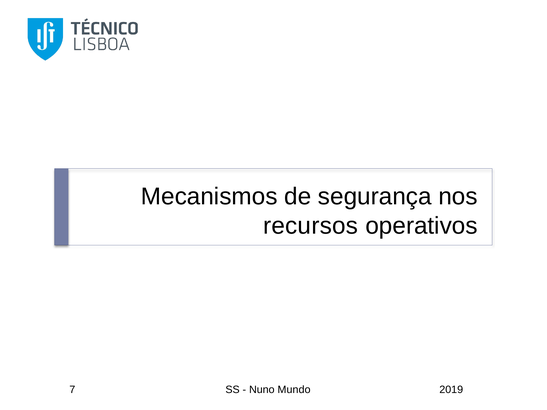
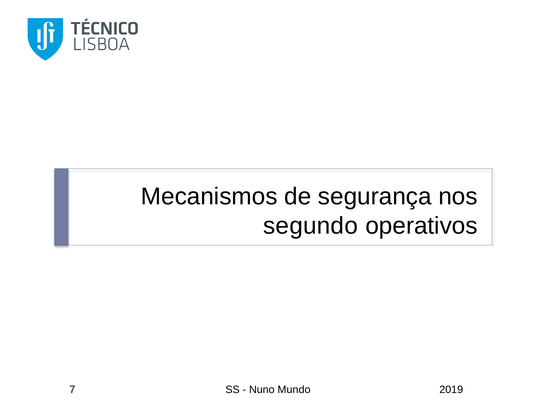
recursos: recursos -> segundo
